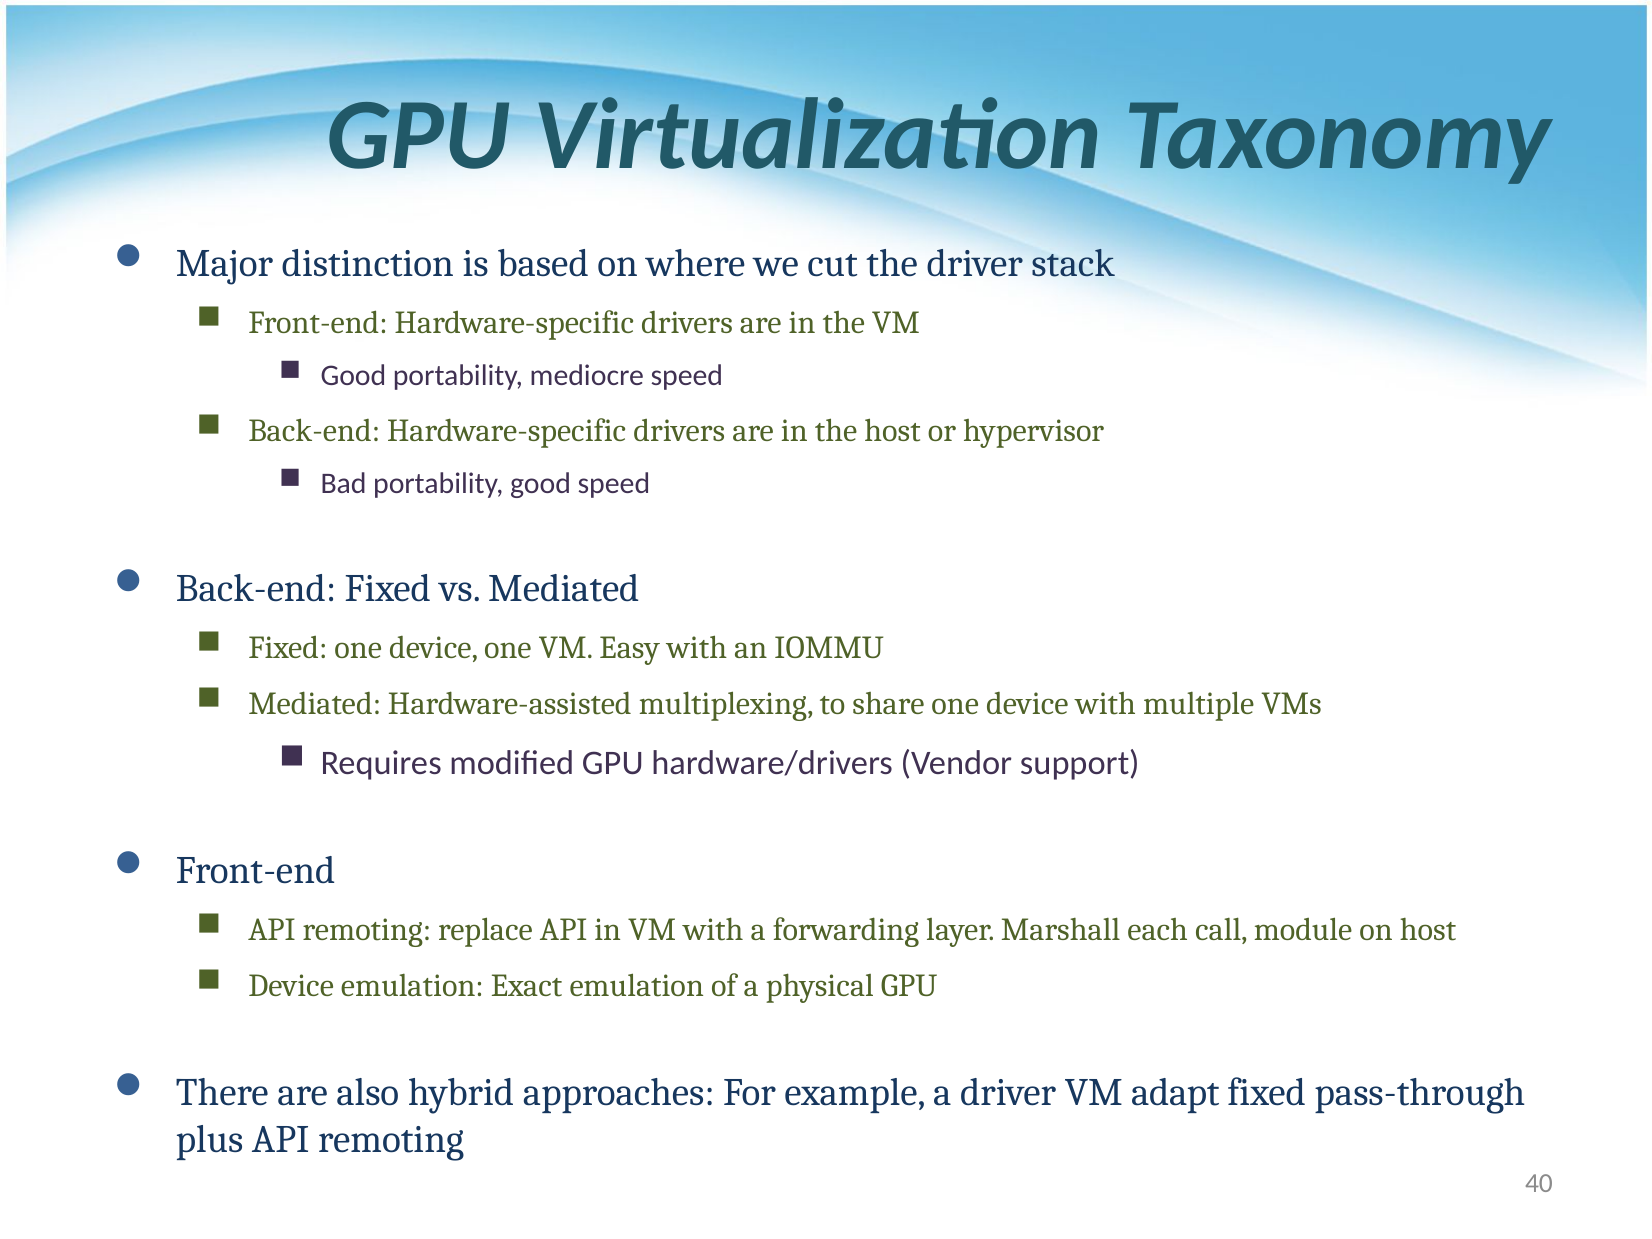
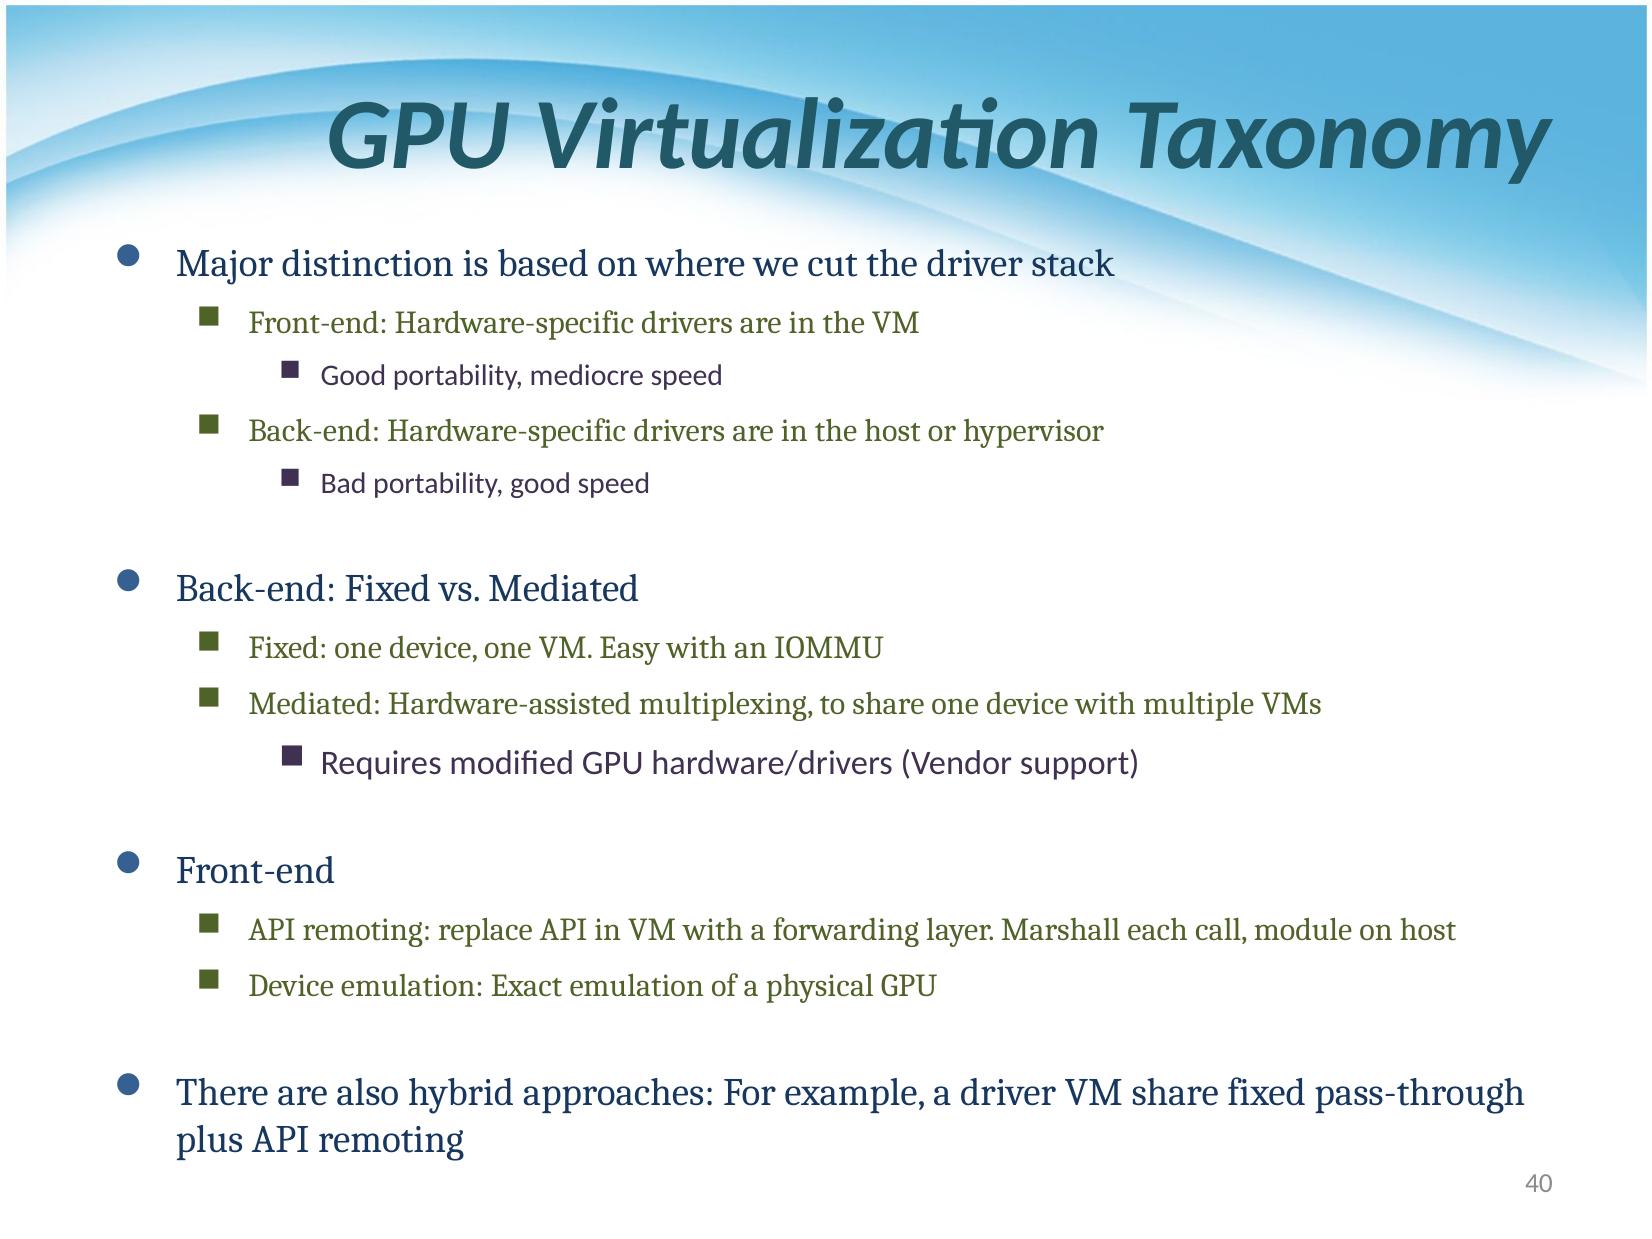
VM adapt: adapt -> share
